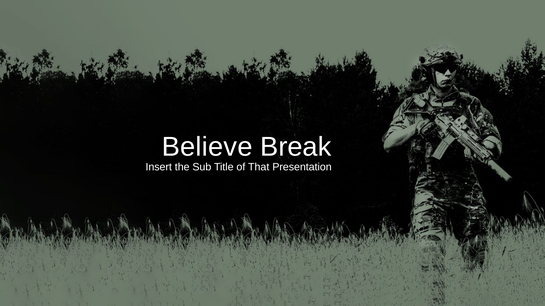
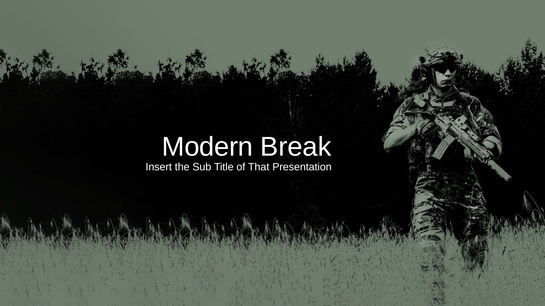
Believe: Believe -> Modern
